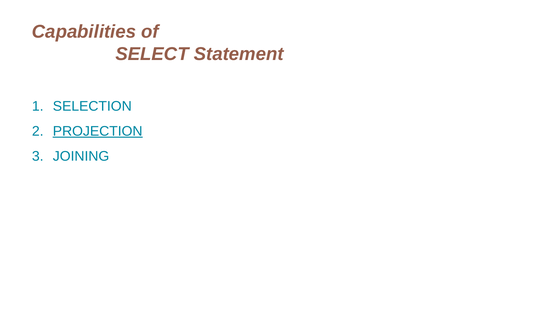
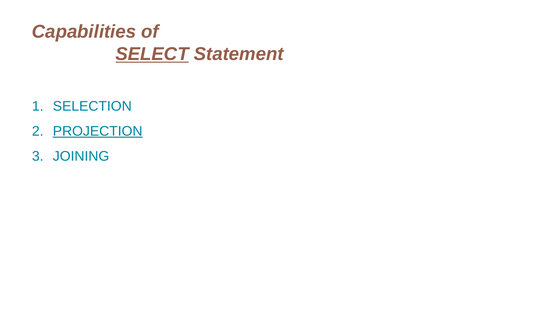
SELECT underline: none -> present
